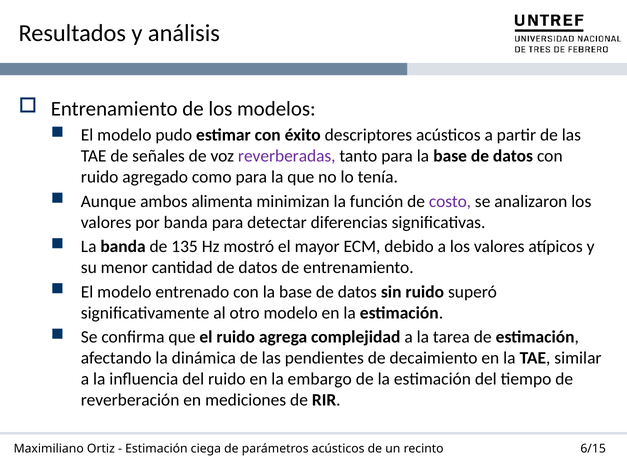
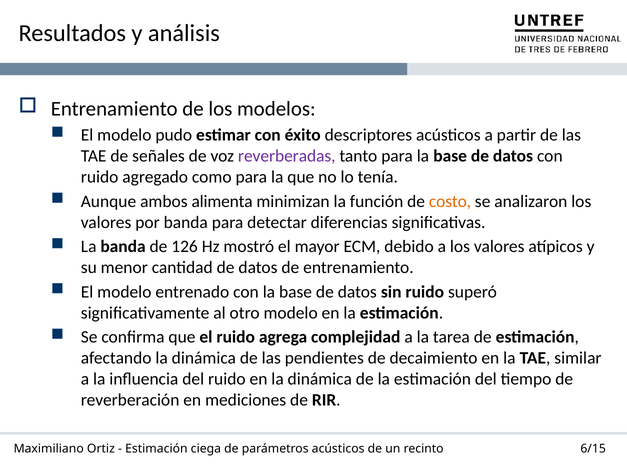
costo colour: purple -> orange
135: 135 -> 126
en la embargo: embargo -> dinámica
